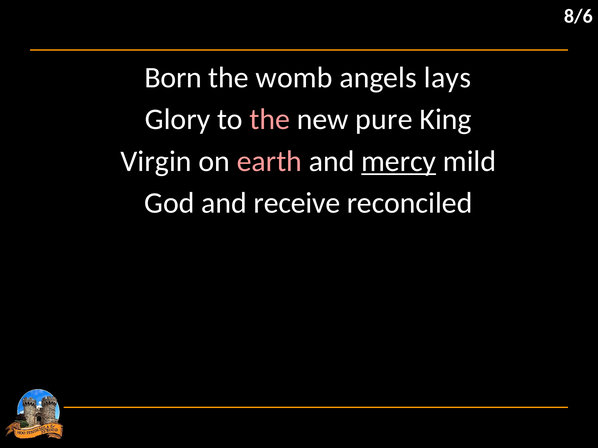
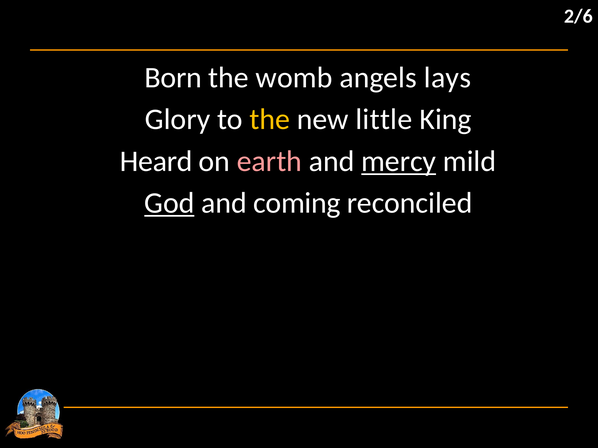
8/6: 8/6 -> 2/6
the at (270, 120) colour: pink -> yellow
pure: pure -> little
Virgin: Virgin -> Heard
God underline: none -> present
receive: receive -> coming
